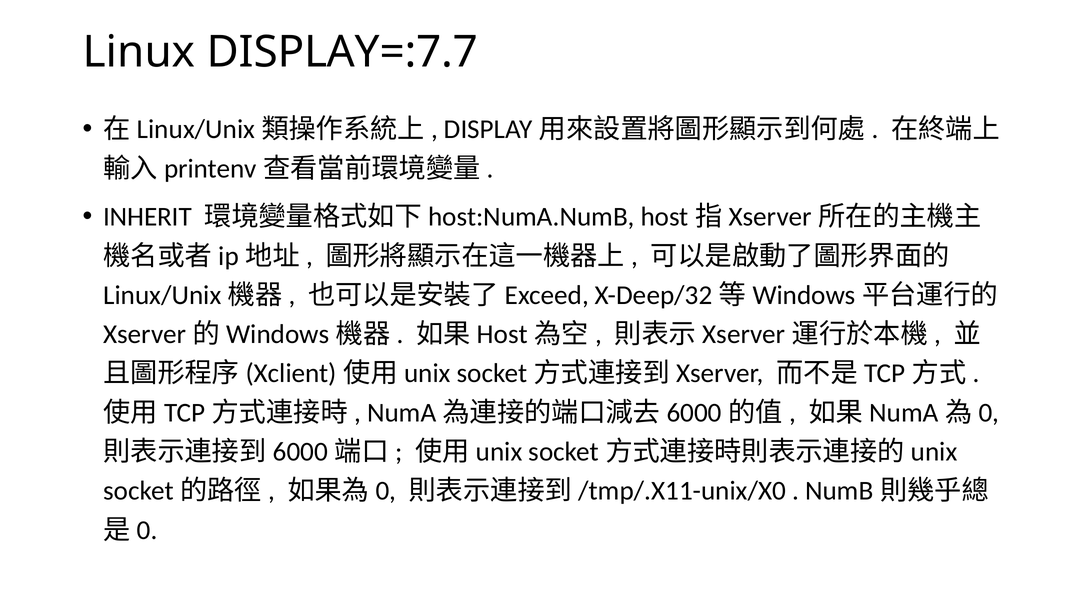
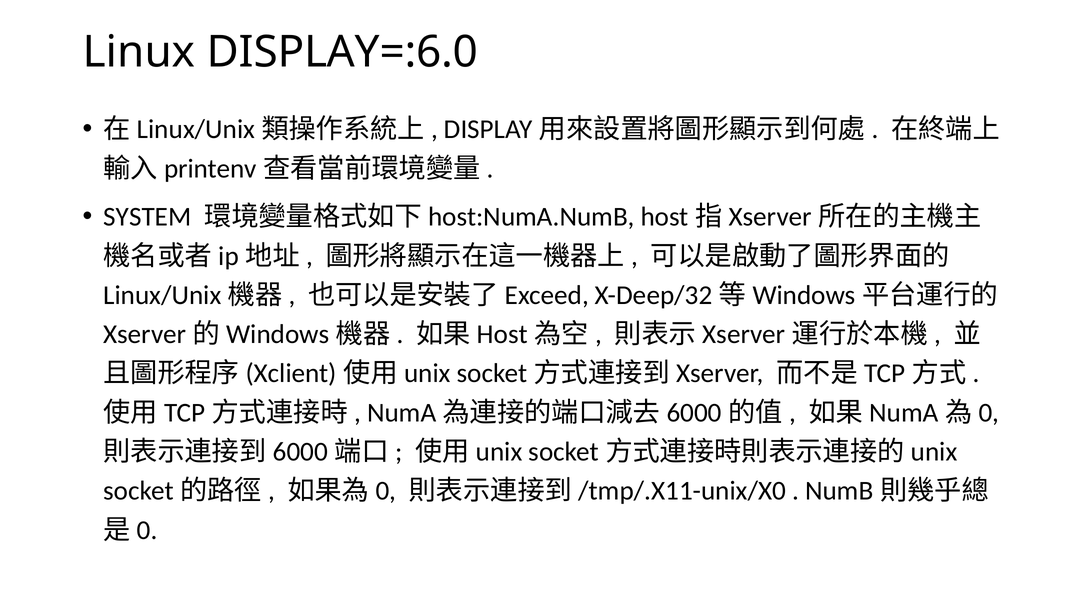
DISPLAY=:7.7: DISPLAY=:7.7 -> DISPLAY=:6.0
INHERIT: INHERIT -> SYSTEM
